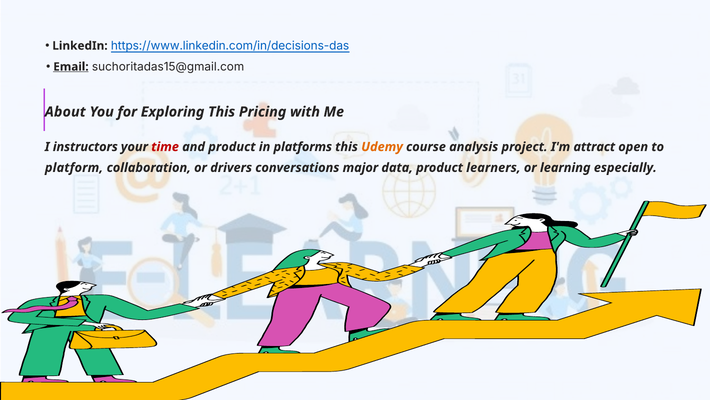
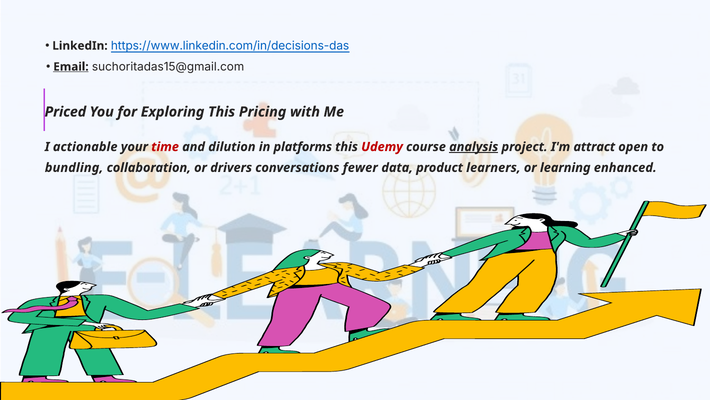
About: About -> Priced
instructors: instructors -> actionable
and product: product -> dilution
Udemy colour: orange -> red
analysis underline: none -> present
platform: platform -> bundling
major: major -> fewer
especially: especially -> enhanced
